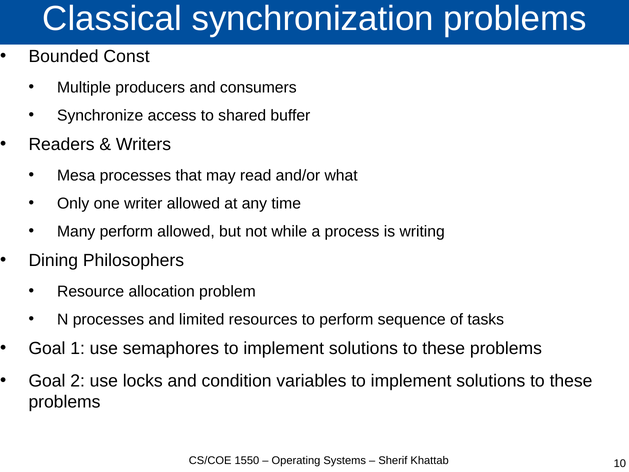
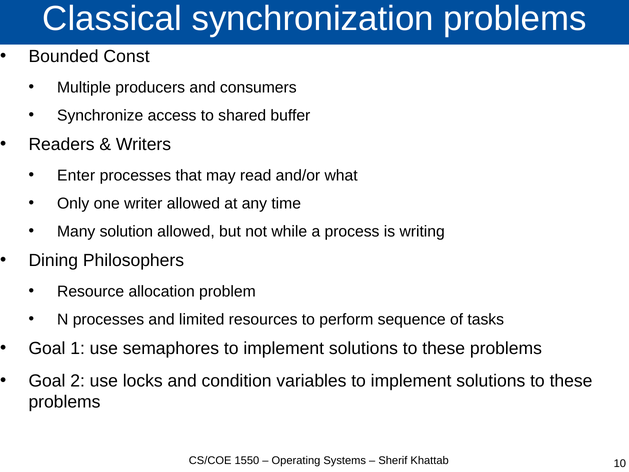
Mesa: Mesa -> Enter
Many perform: perform -> solution
